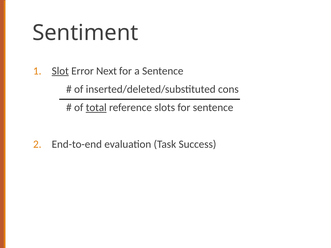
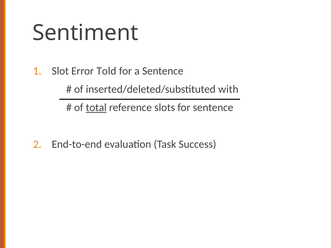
Slot underline: present -> none
Next: Next -> Told
cons: cons -> with
